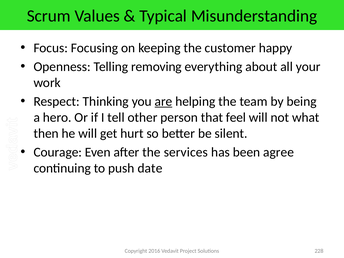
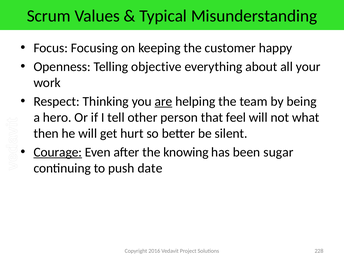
removing: removing -> objective
Courage underline: none -> present
services: services -> knowing
agree: agree -> sugar
